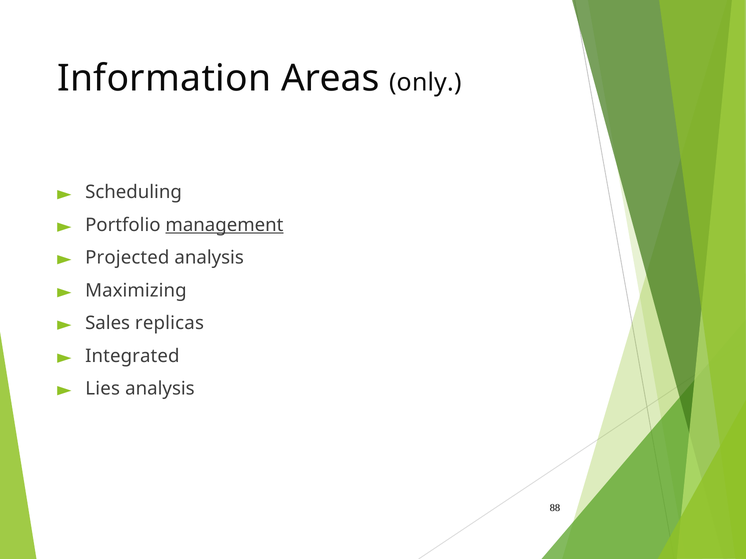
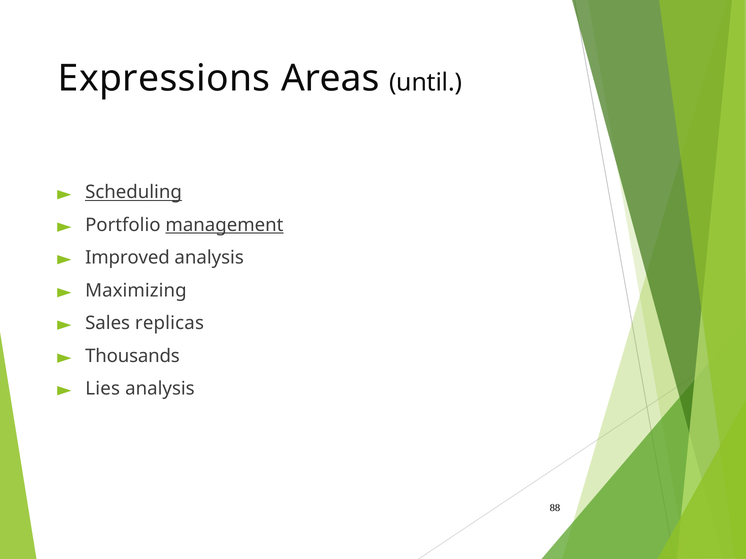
Information: Information -> Expressions
only: only -> until
Scheduling underline: none -> present
Projected: Projected -> Improved
Integrated: Integrated -> Thousands
